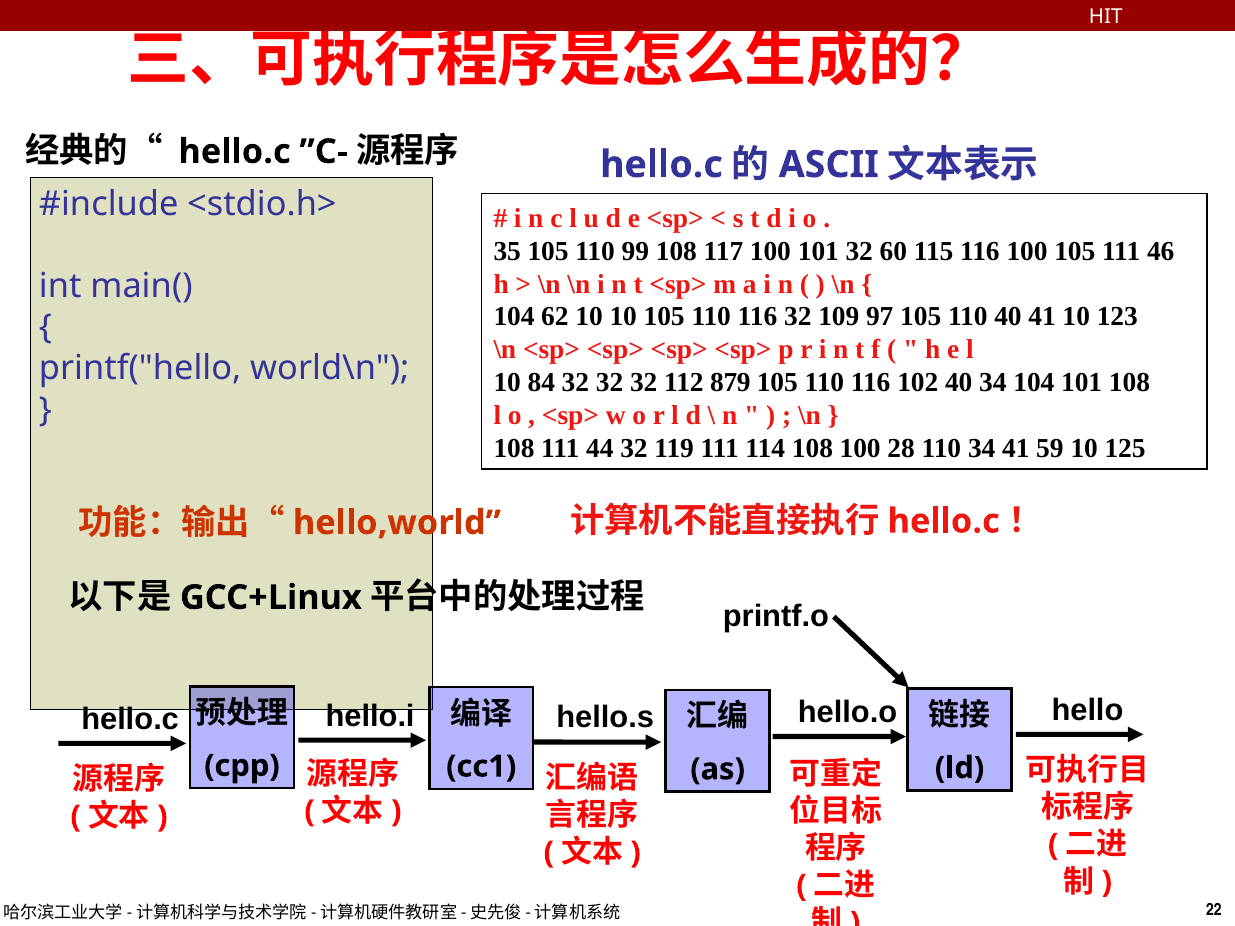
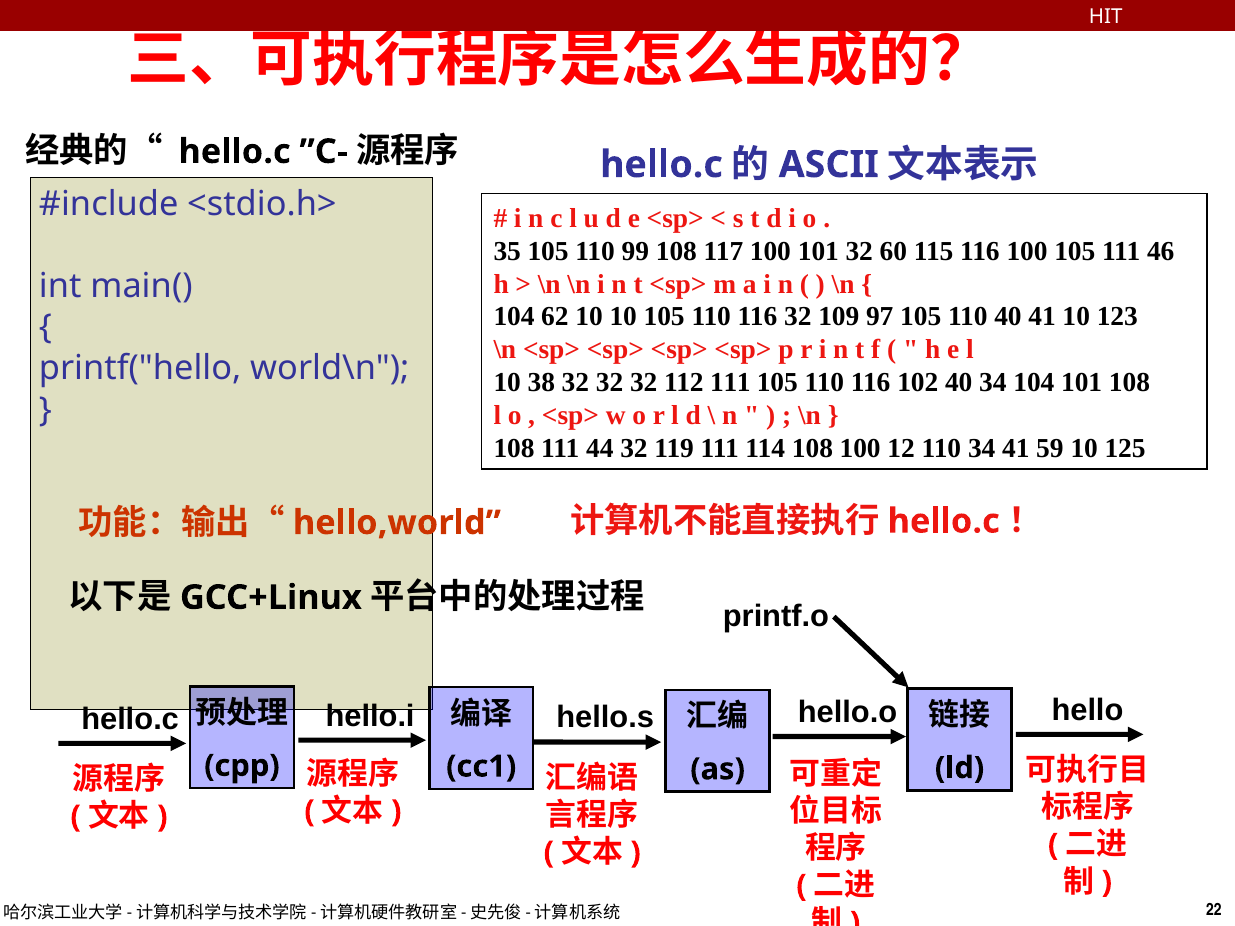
84: 84 -> 38
112 879: 879 -> 111
28: 28 -> 12
